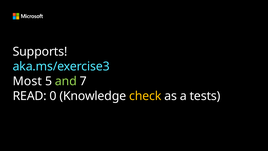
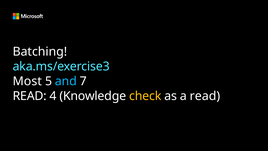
Supports: Supports -> Batching
and colour: light green -> light blue
0: 0 -> 4
a tests: tests -> read
